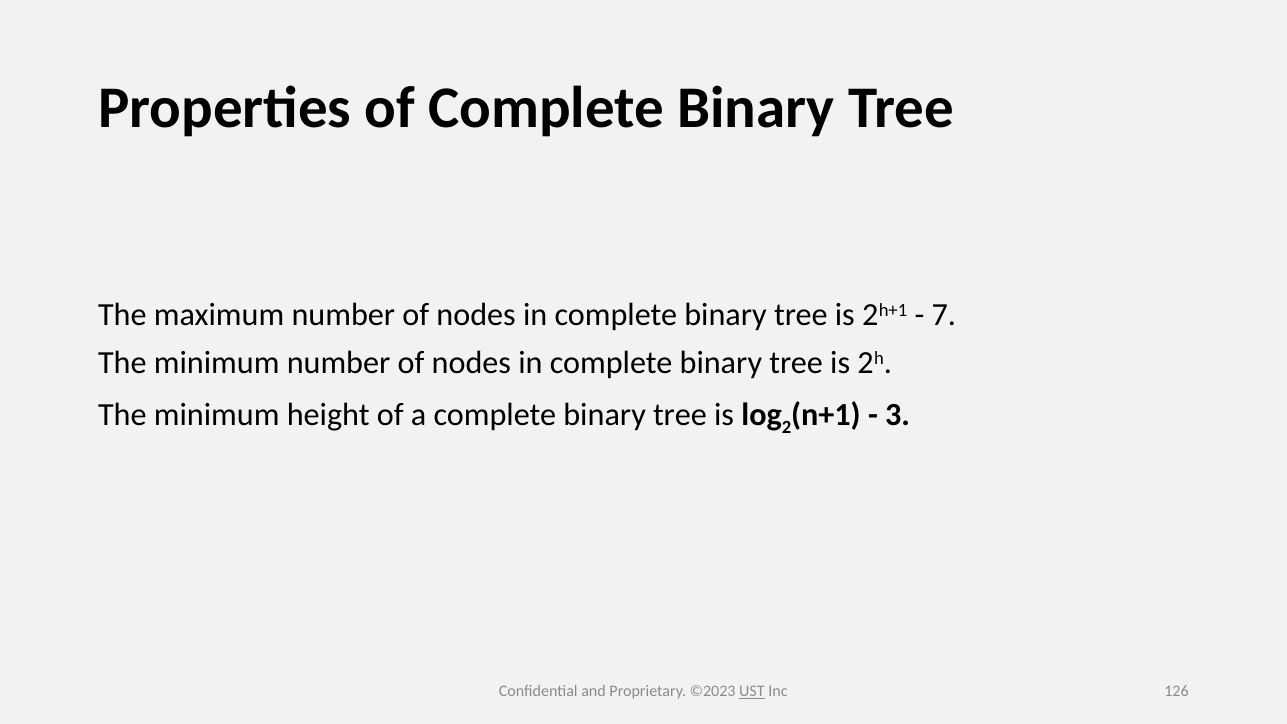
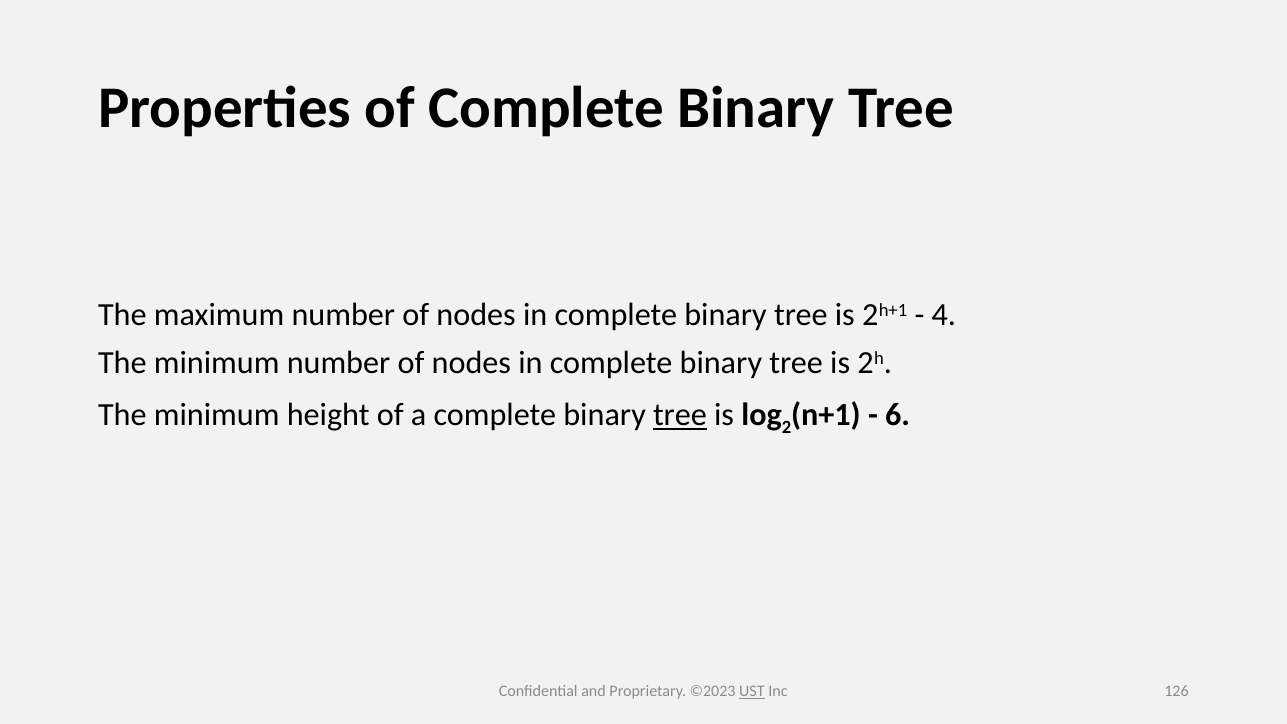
7: 7 -> 4
tree at (680, 415) underline: none -> present
3: 3 -> 6
